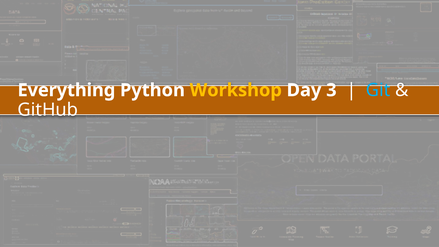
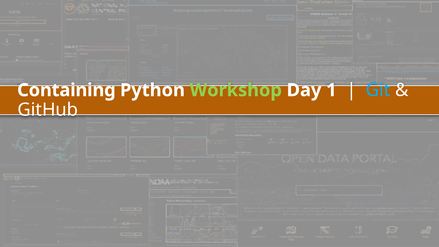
Everything: Everything -> Containing
Workshop colour: yellow -> light green
3: 3 -> 1
